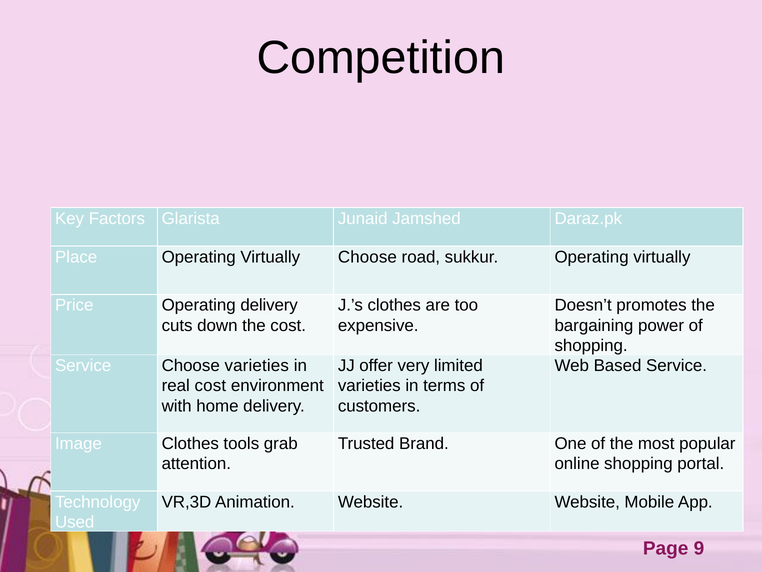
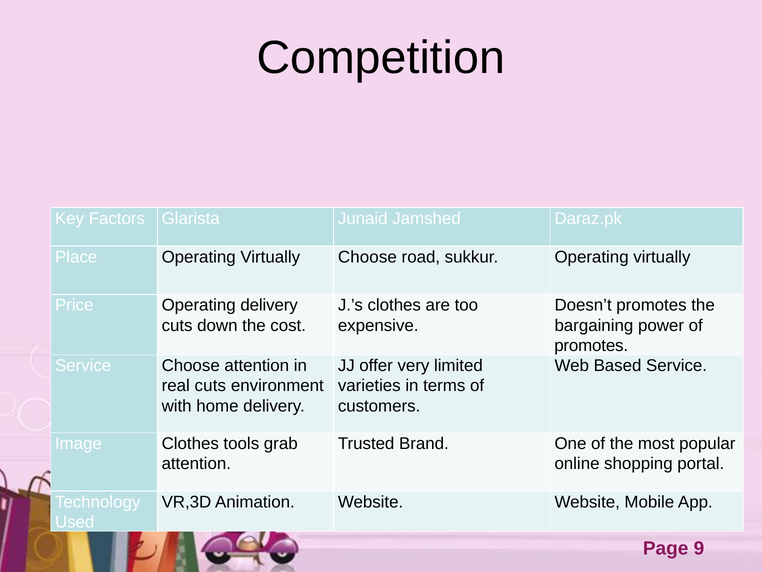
shopping at (591, 345): shopping -> promotes
Choose varieties: varieties -> attention
real cost: cost -> cuts
